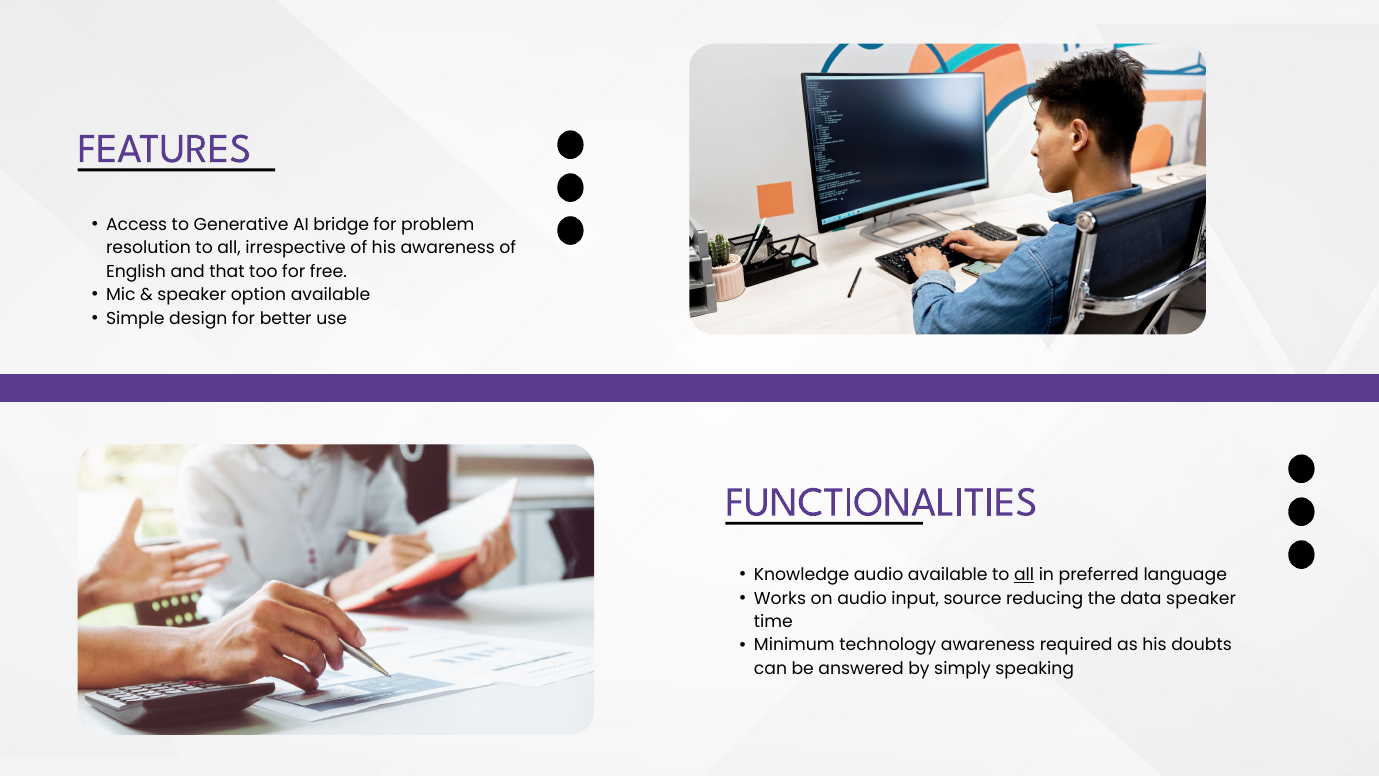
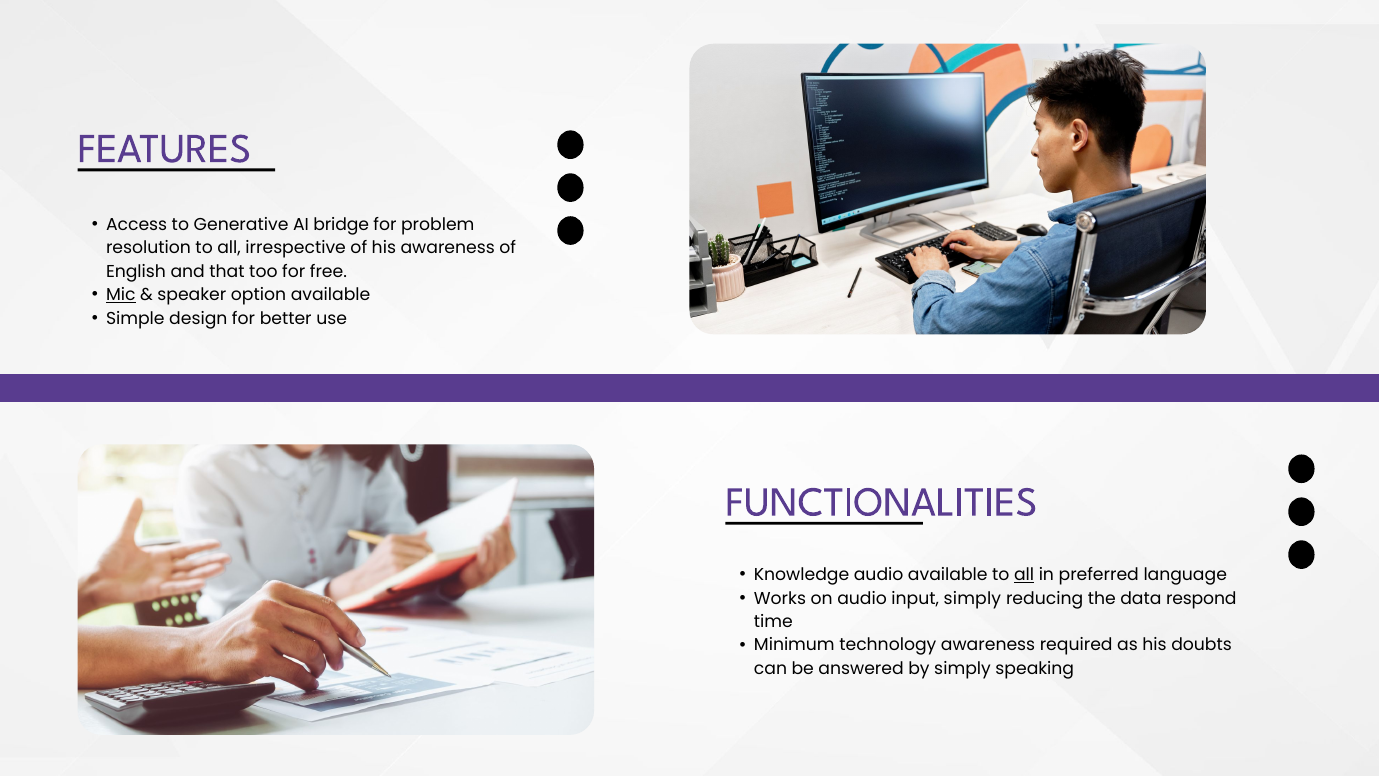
Mic underline: none -> present
input source: source -> simply
data speaker: speaker -> respond
